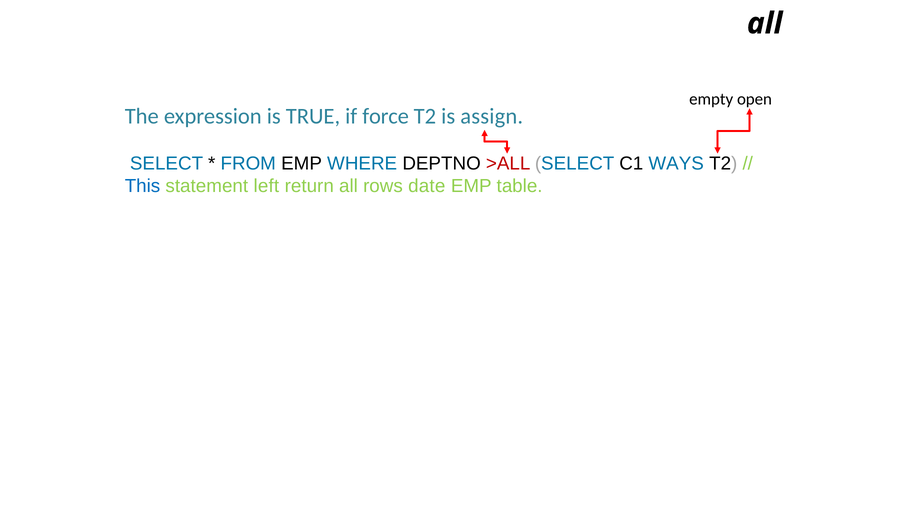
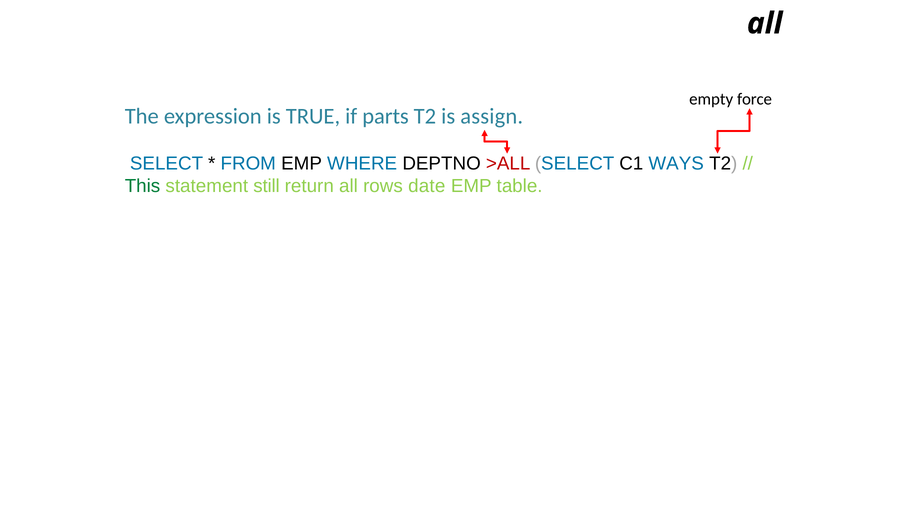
open: open -> force
force: force -> parts
This colour: blue -> green
left: left -> still
